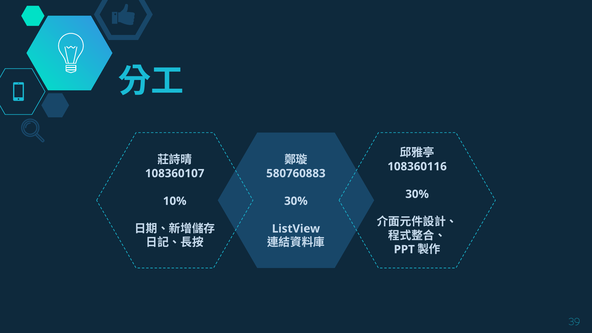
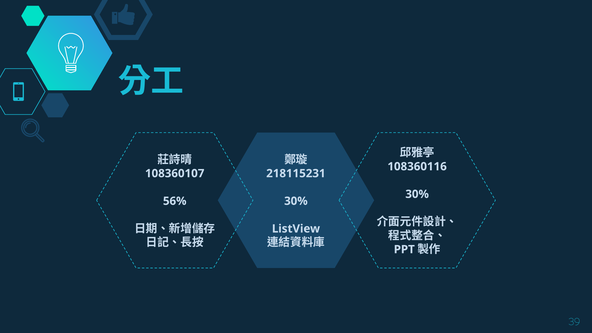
580760883: 580760883 -> 218115231
10%: 10% -> 56%
